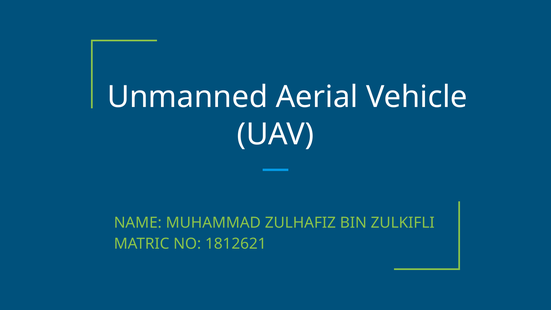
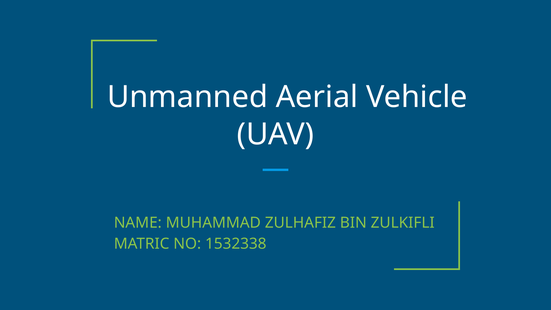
1812621: 1812621 -> 1532338
